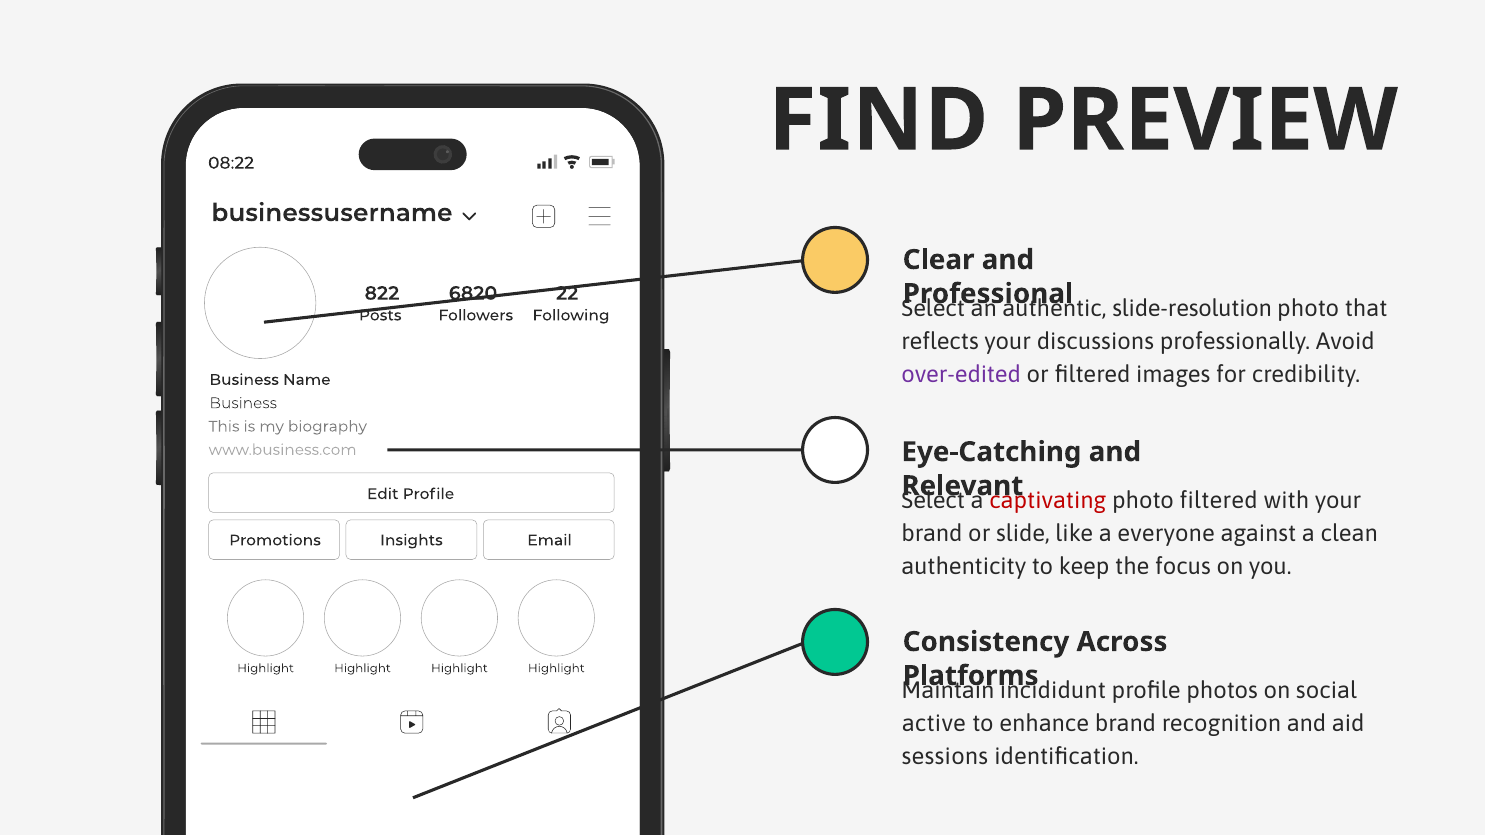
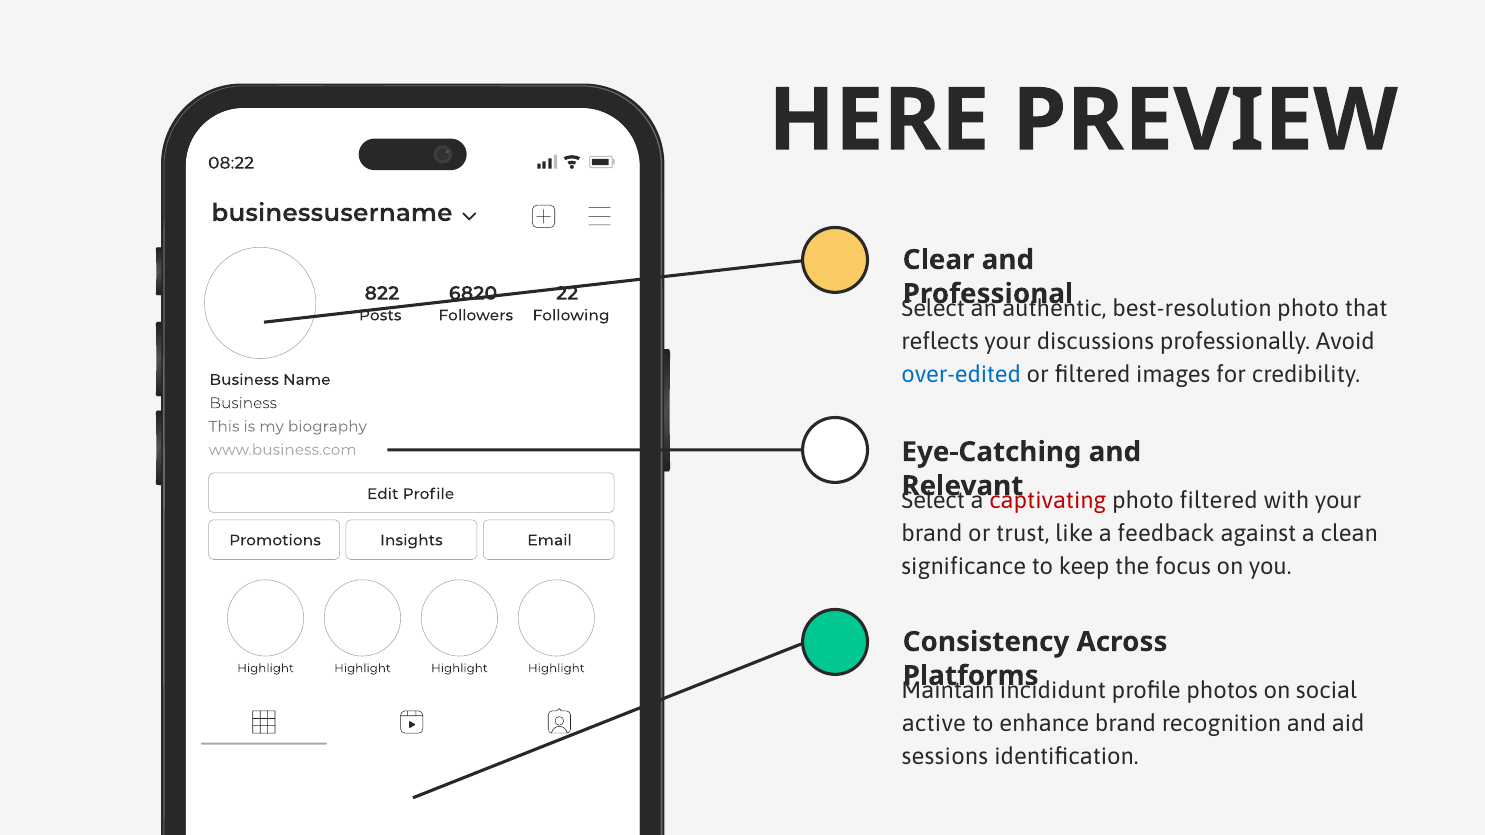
FIND: FIND -> HERE
slide-resolution: slide-resolution -> best-resolution
over-edited colour: purple -> blue
slide: slide -> trust
everyone: everyone -> feedback
authenticity: authenticity -> significance
